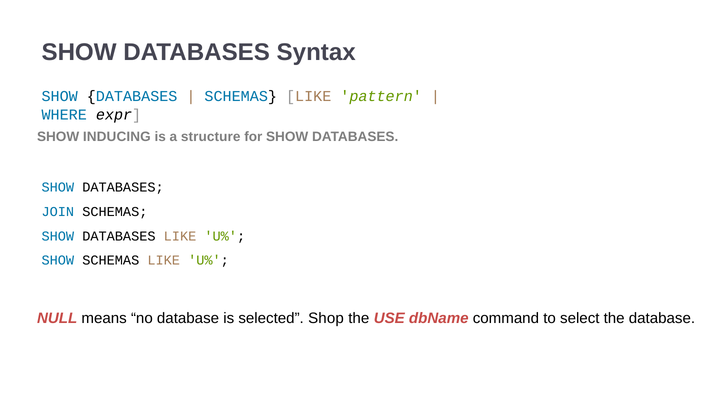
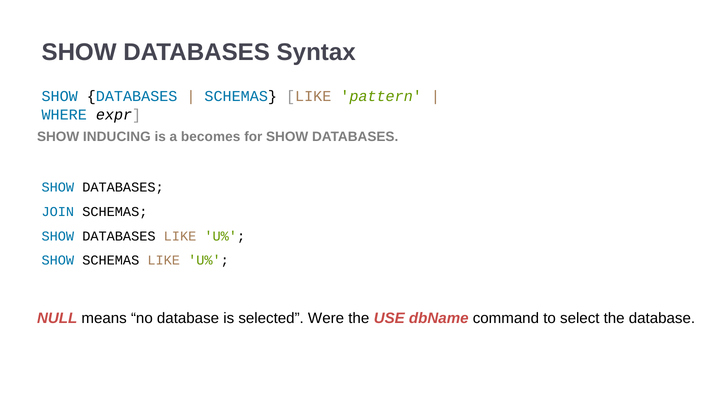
structure: structure -> becomes
Shop: Shop -> Were
